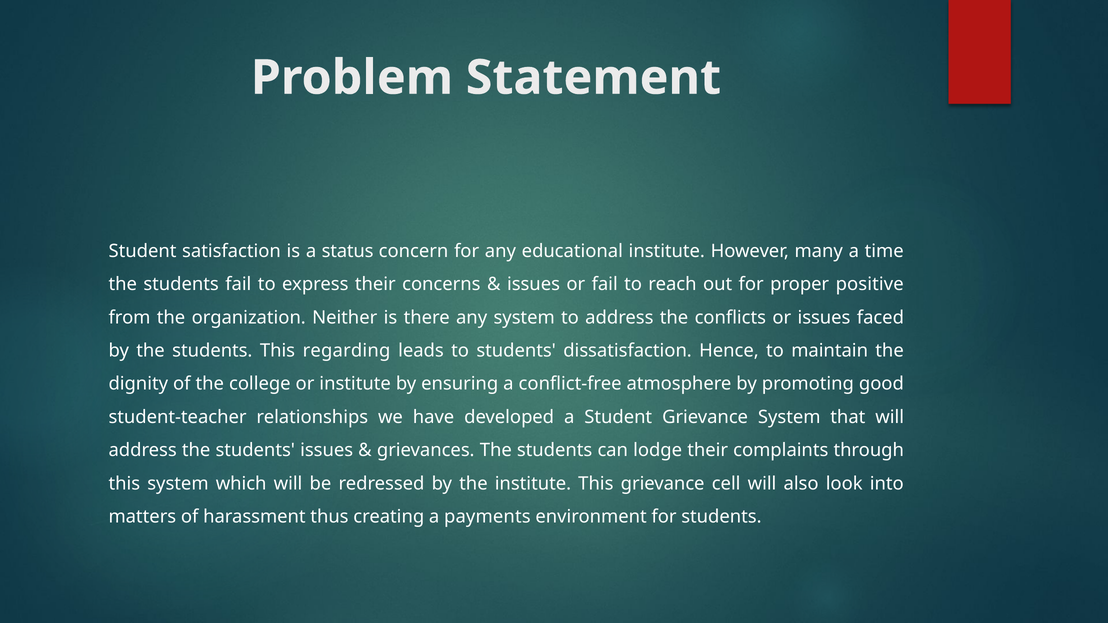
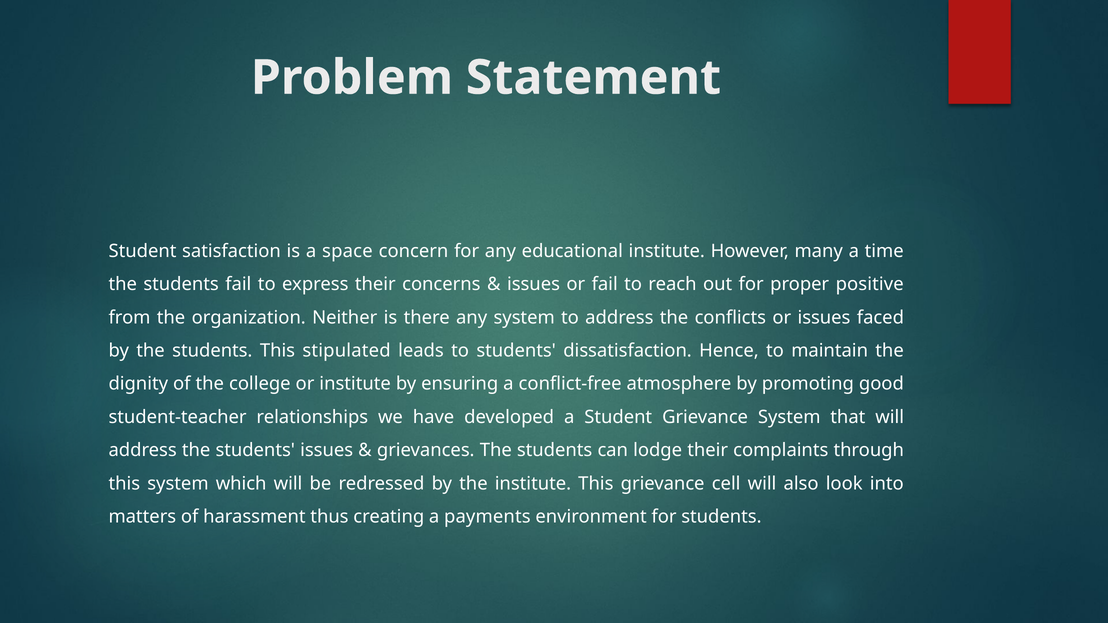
status: status -> space
regarding: regarding -> stipulated
